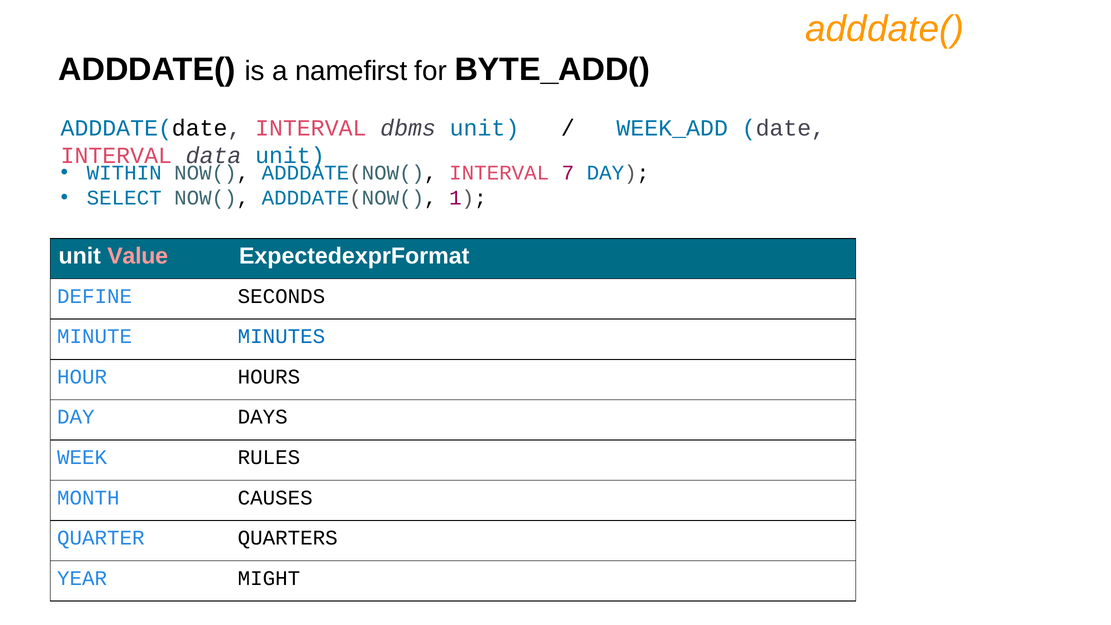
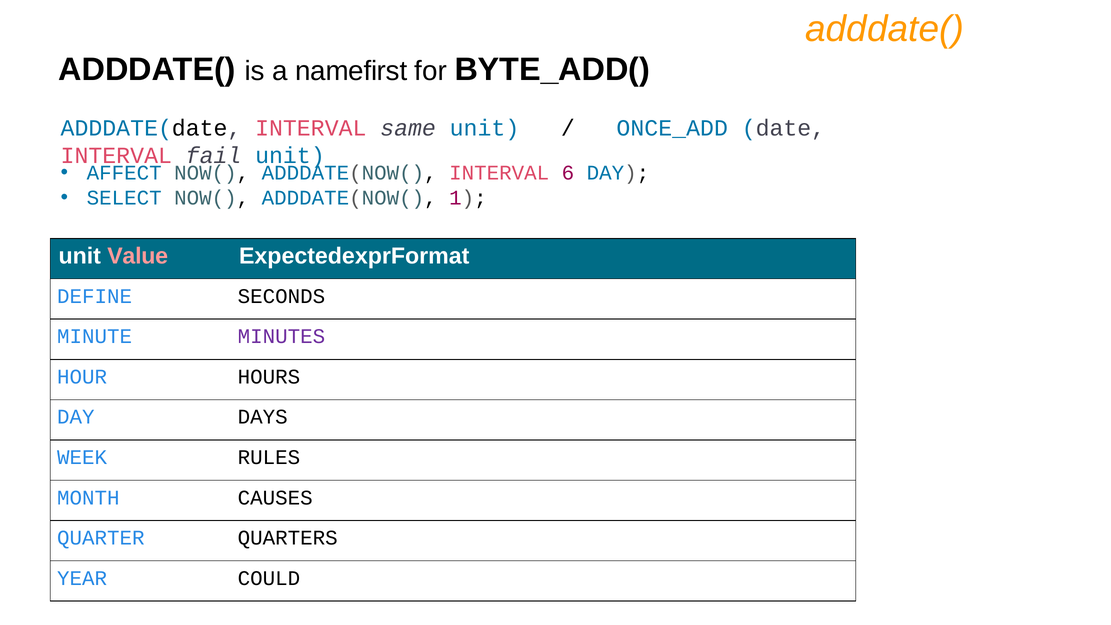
dbms: dbms -> same
WEEK_ADD: WEEK_ADD -> ONCE_ADD
data: data -> fail
WITHIN: WITHIN -> AFFECT
7: 7 -> 6
MINUTES colour: blue -> purple
MIGHT: MIGHT -> COULD
